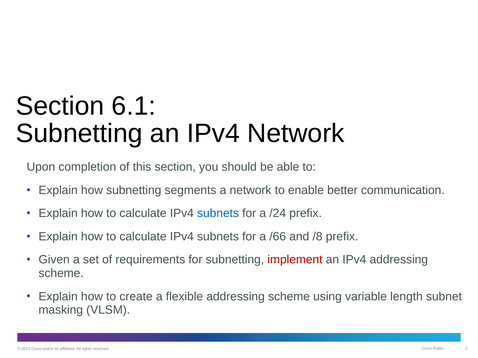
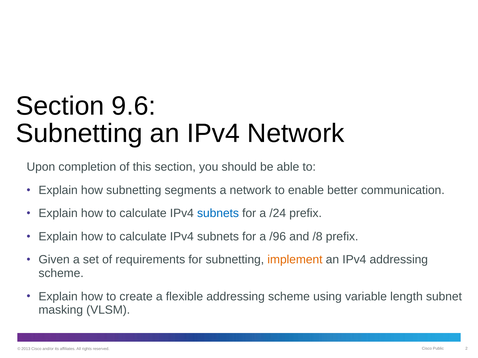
6.1: 6.1 -> 9.6
/66: /66 -> /96
implement colour: red -> orange
